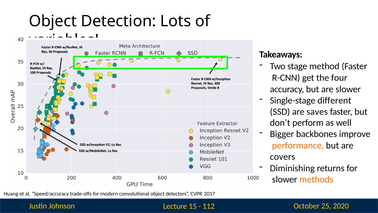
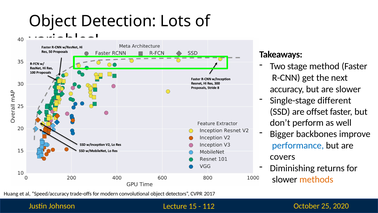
four: four -> next
saves: saves -> offset
performance colour: orange -> blue
